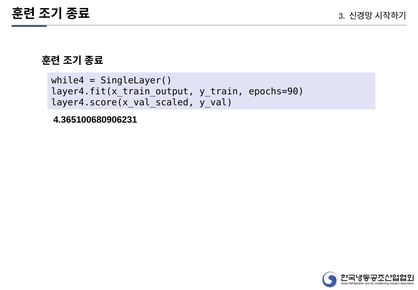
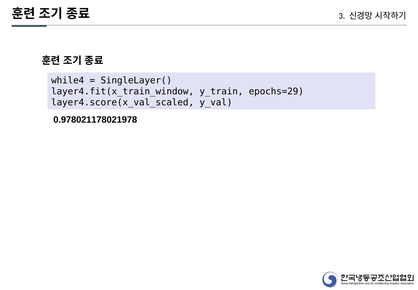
layer4.fit(x_train_output: layer4.fit(x_train_output -> layer4.fit(x_train_window
epochs=90: epochs=90 -> epochs=29
4.365100680906231: 4.365100680906231 -> 0.978021178021978
